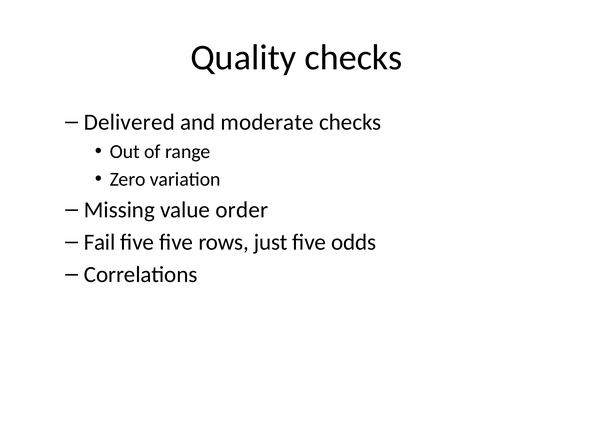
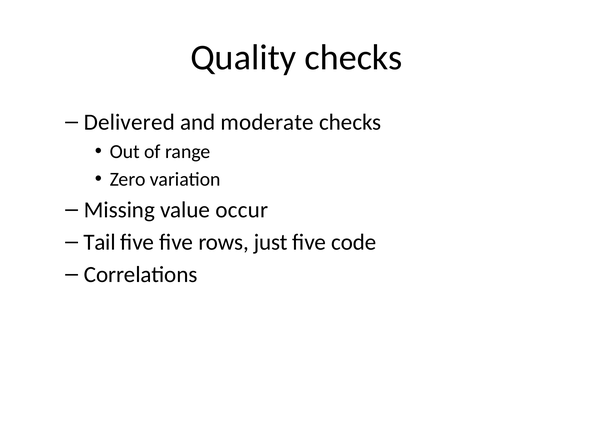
order: order -> occur
Fail: Fail -> Tail
odds: odds -> code
